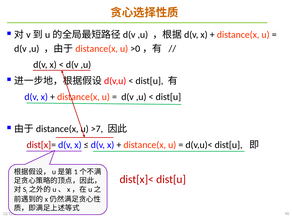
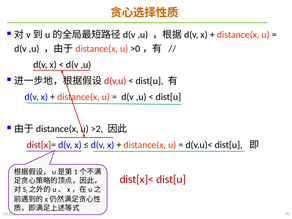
>7: >7 -> >2
